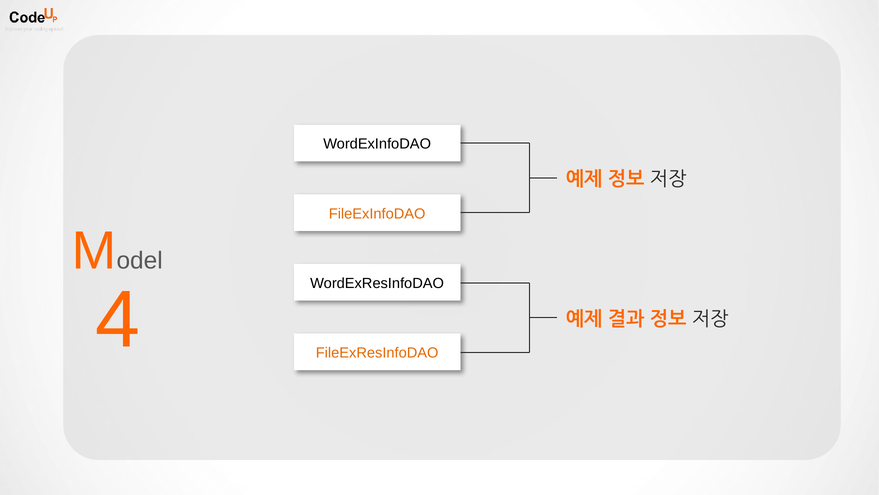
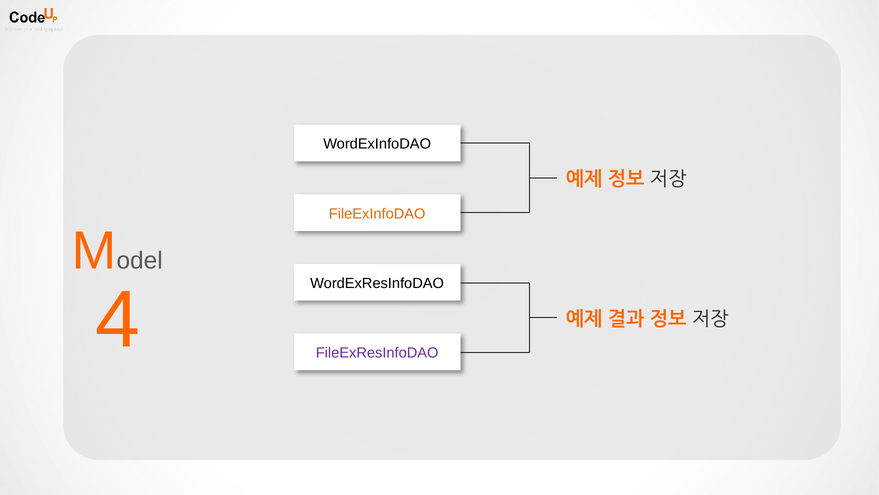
FileExResInfoDAO colour: orange -> purple
